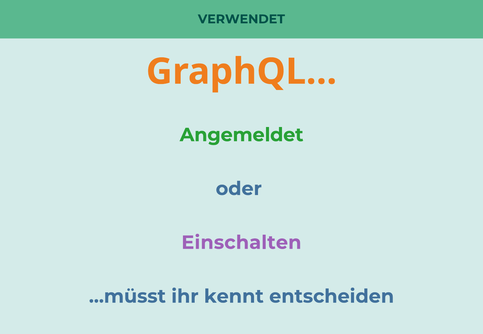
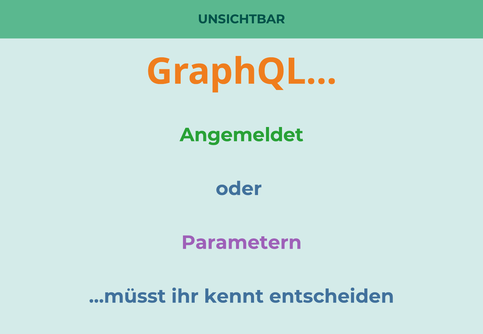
VERWENDET: VERWENDET -> UNSICHTBAR
Einschalten: Einschalten -> Parametern
